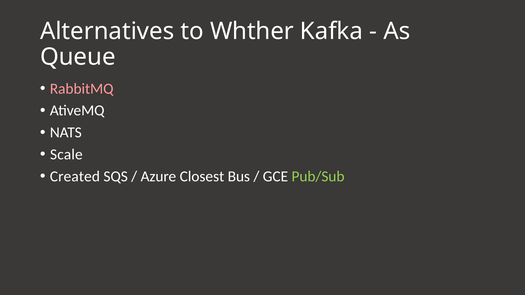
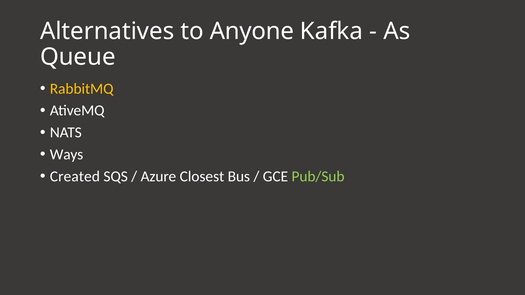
Whther: Whther -> Anyone
RabbitMQ colour: pink -> yellow
Scale: Scale -> Ways
